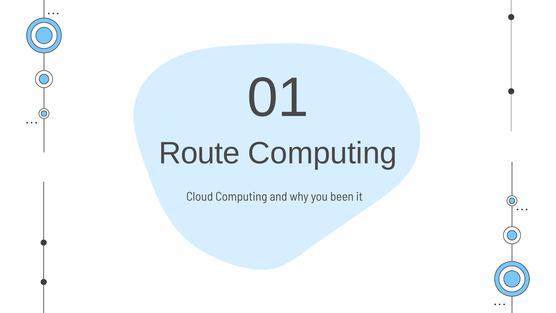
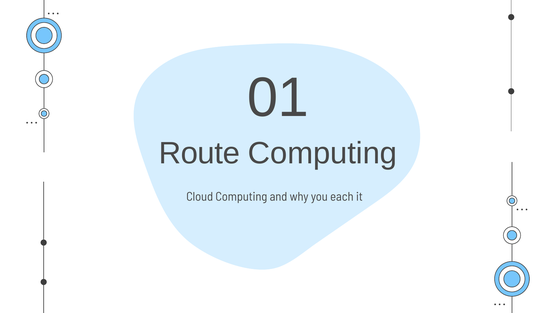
been: been -> each
